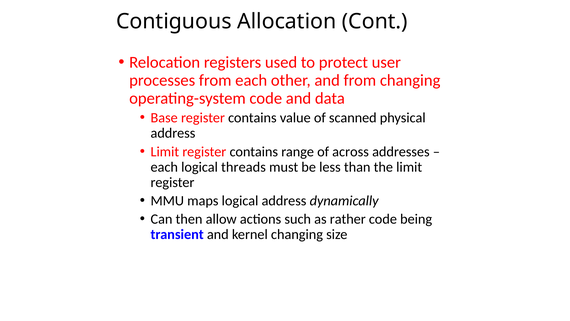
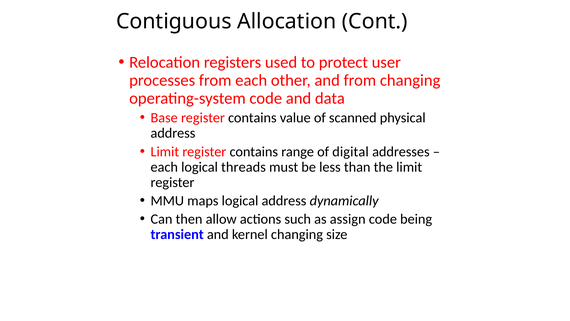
across: across -> digital
rather: rather -> assign
